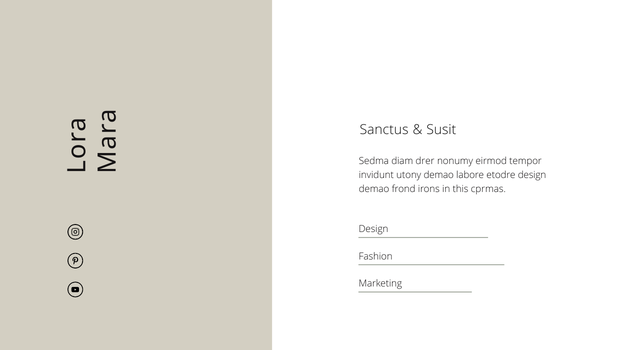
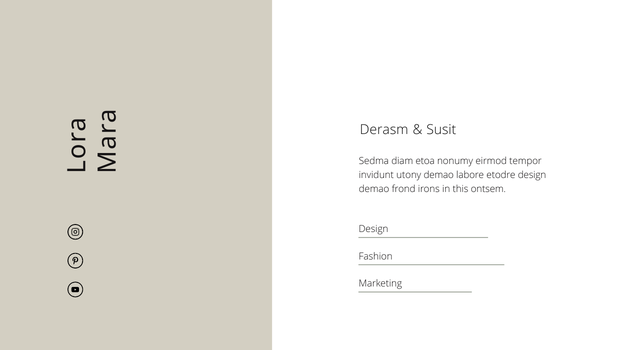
Sanctus: Sanctus -> Derasm
drer: drer -> etoa
cprmas: cprmas -> ontsem
